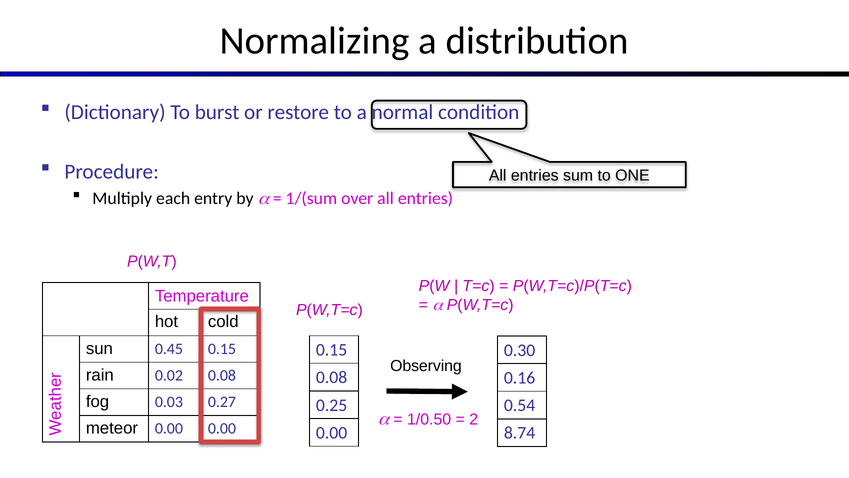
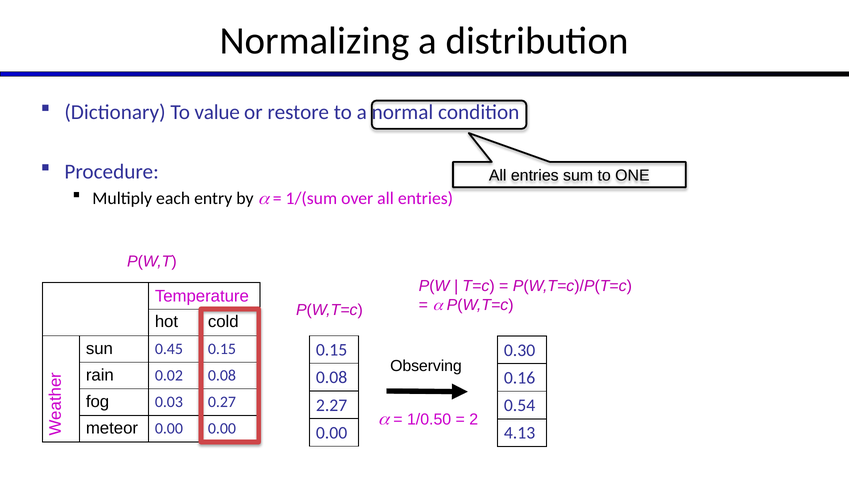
burst: burst -> value
0.25: 0.25 -> 2.27
8.74: 8.74 -> 4.13
